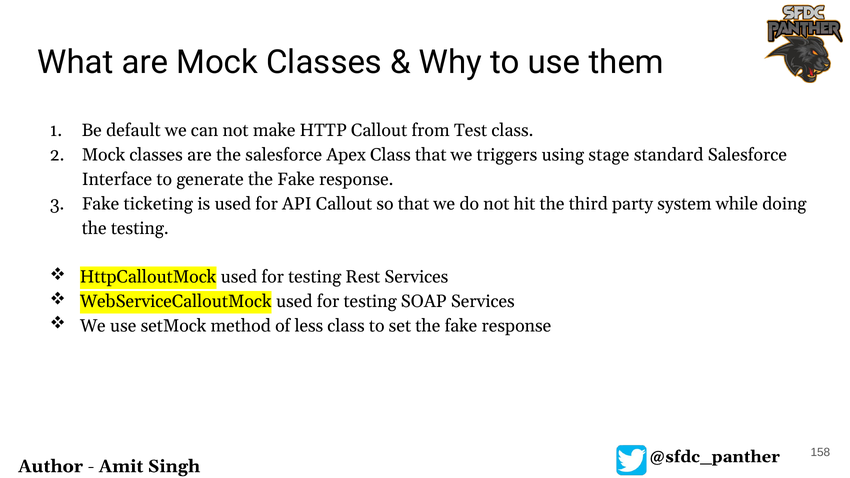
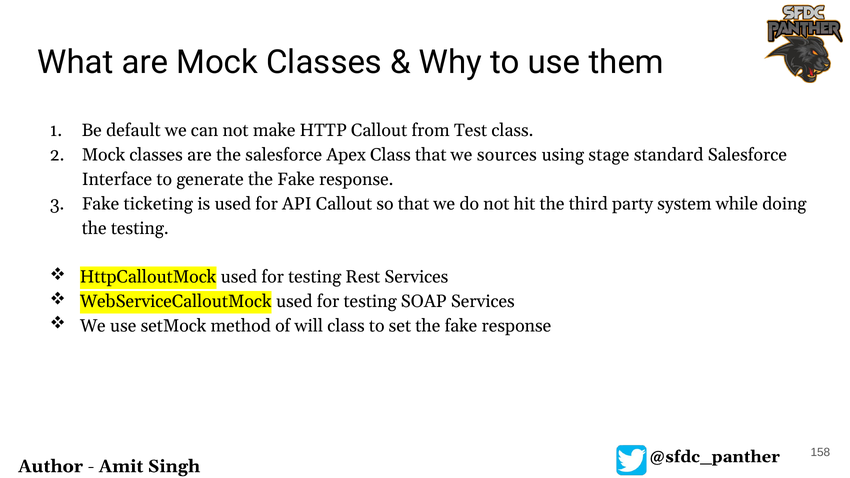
triggers: triggers -> sources
less: less -> will
